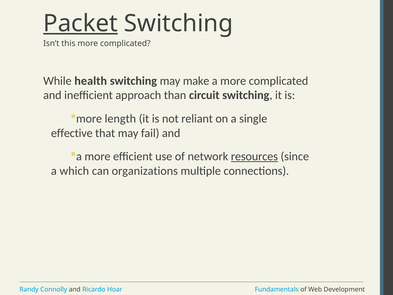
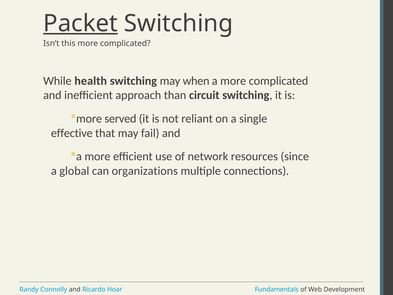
make: make -> when
length: length -> served
resources underline: present -> none
which: which -> global
